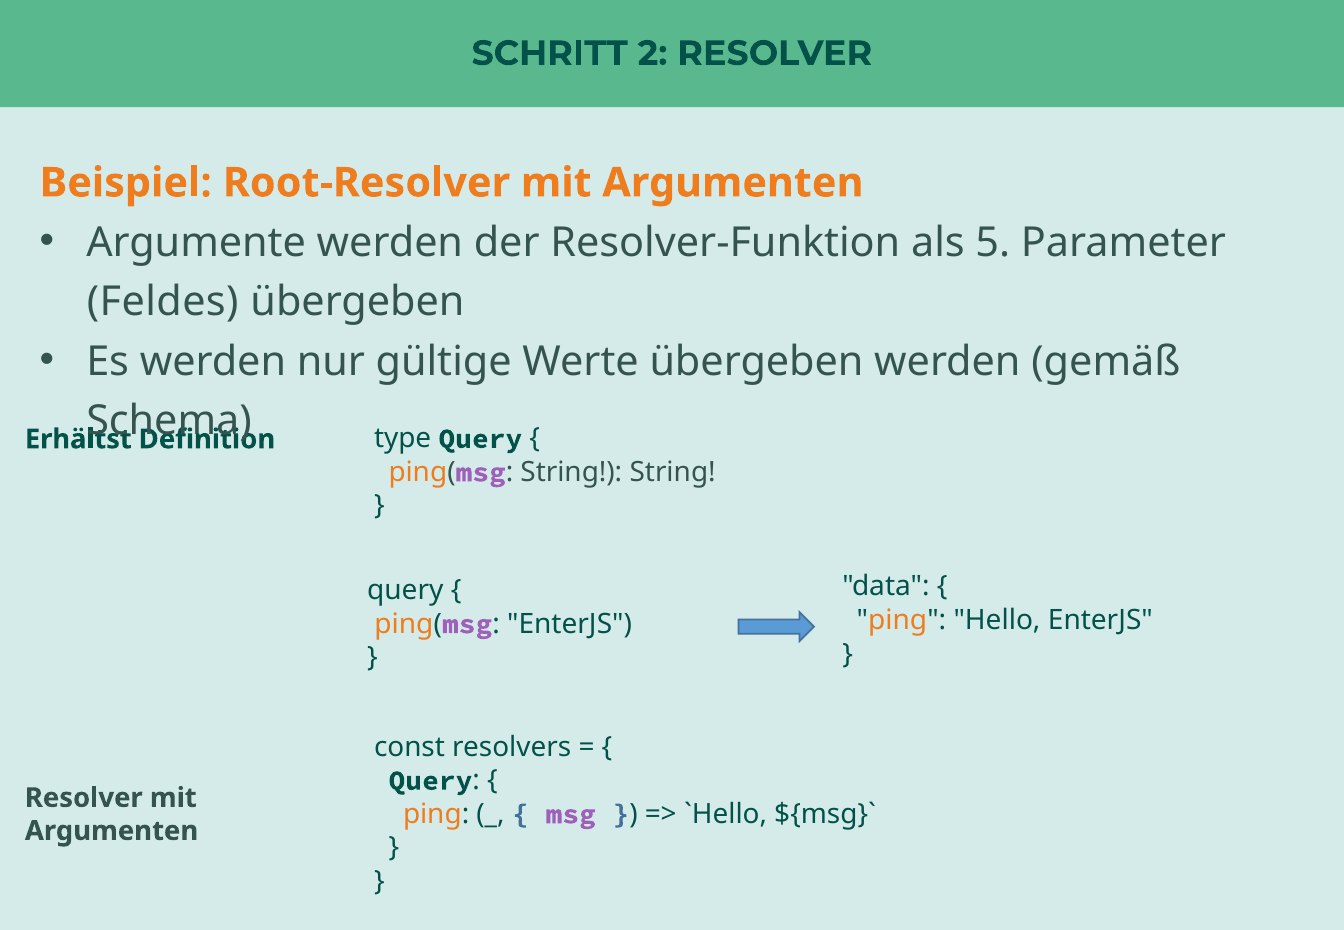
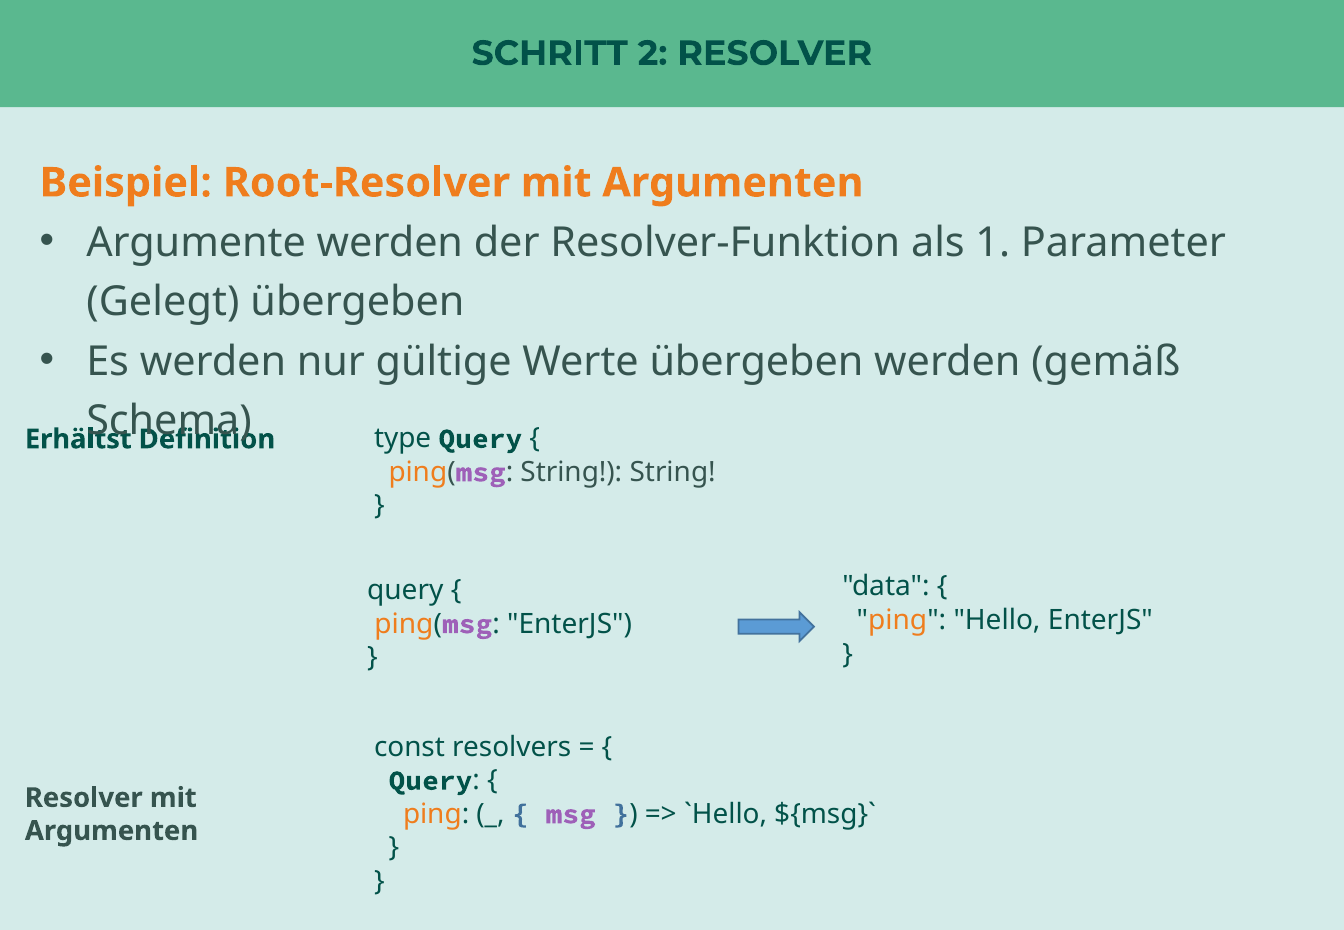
5: 5 -> 1
Feldes: Feldes -> Gelegt
